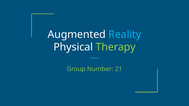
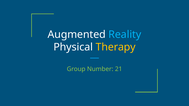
Therapy colour: light green -> yellow
